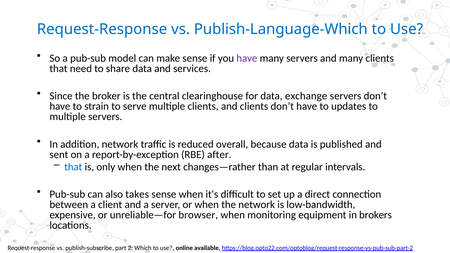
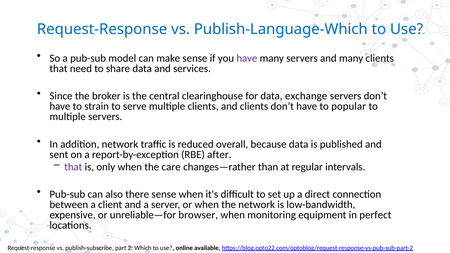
updates: updates -> popular
that at (73, 167) colour: blue -> purple
next: next -> care
takes: takes -> there
brokers: brokers -> perfect
